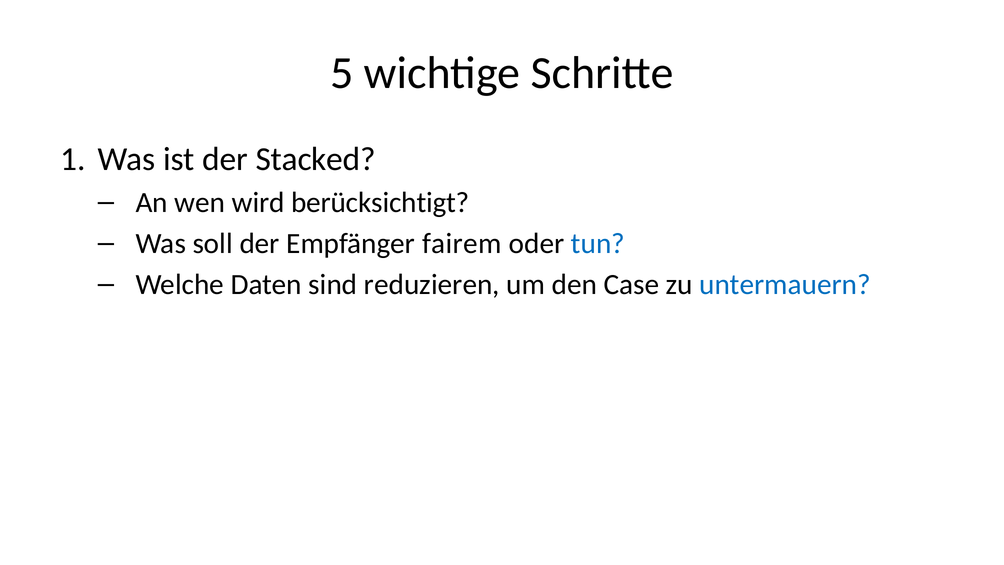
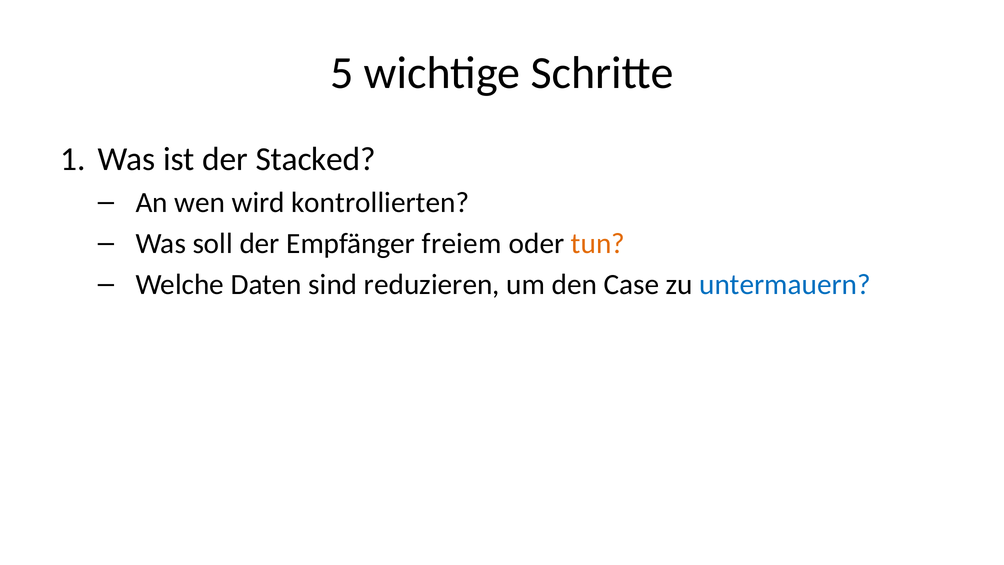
berücksichtigt: berücksichtigt -> kontrollierten
fairem: fairem -> freiem
tun colour: blue -> orange
